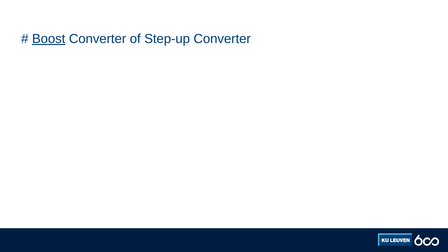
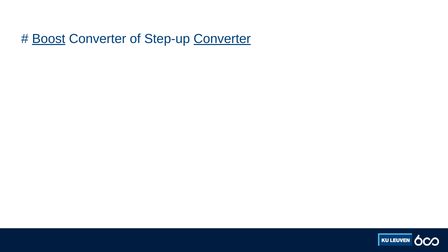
Converter at (222, 39) underline: none -> present
